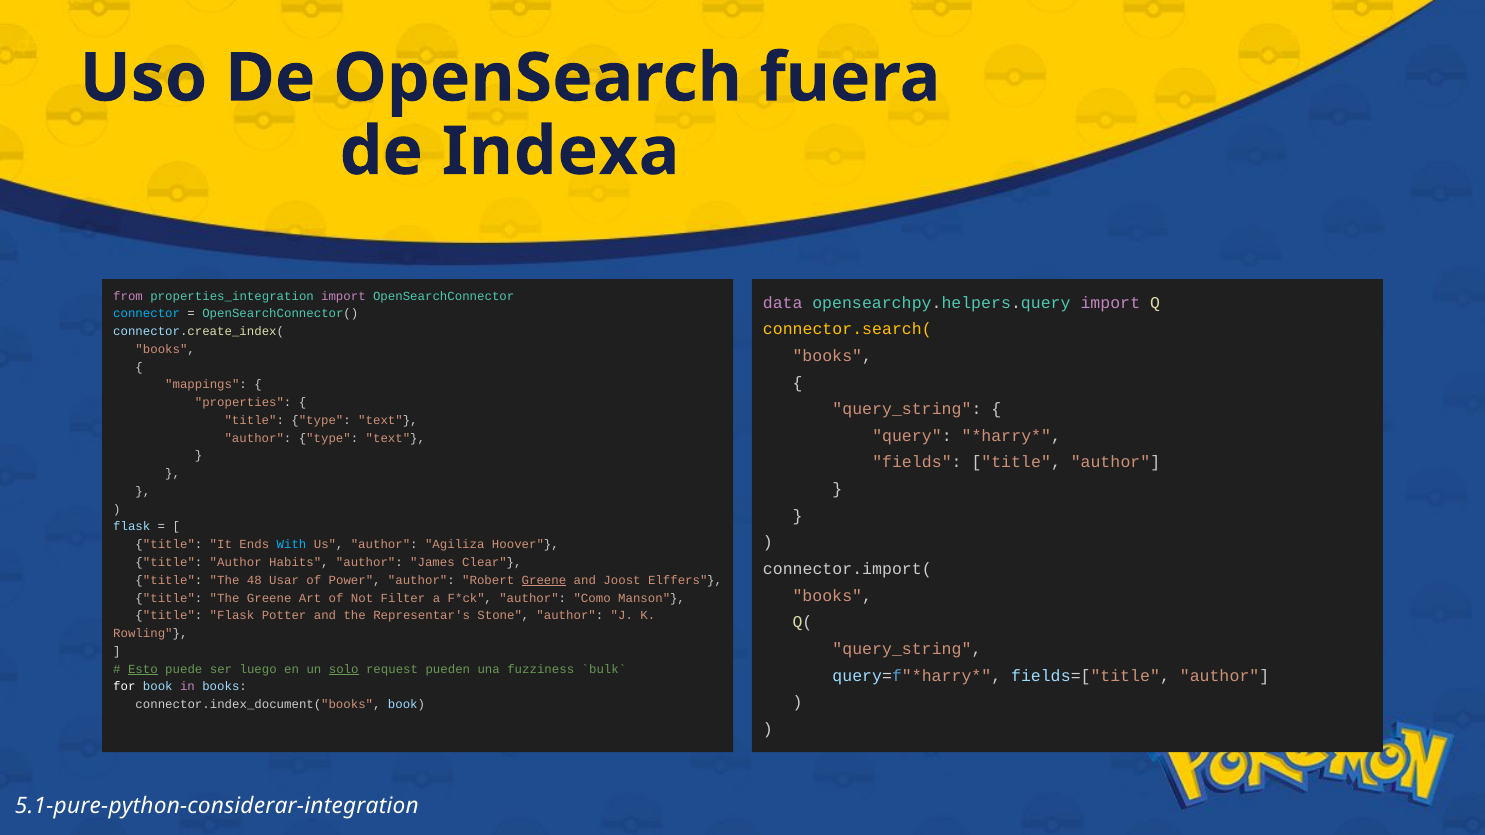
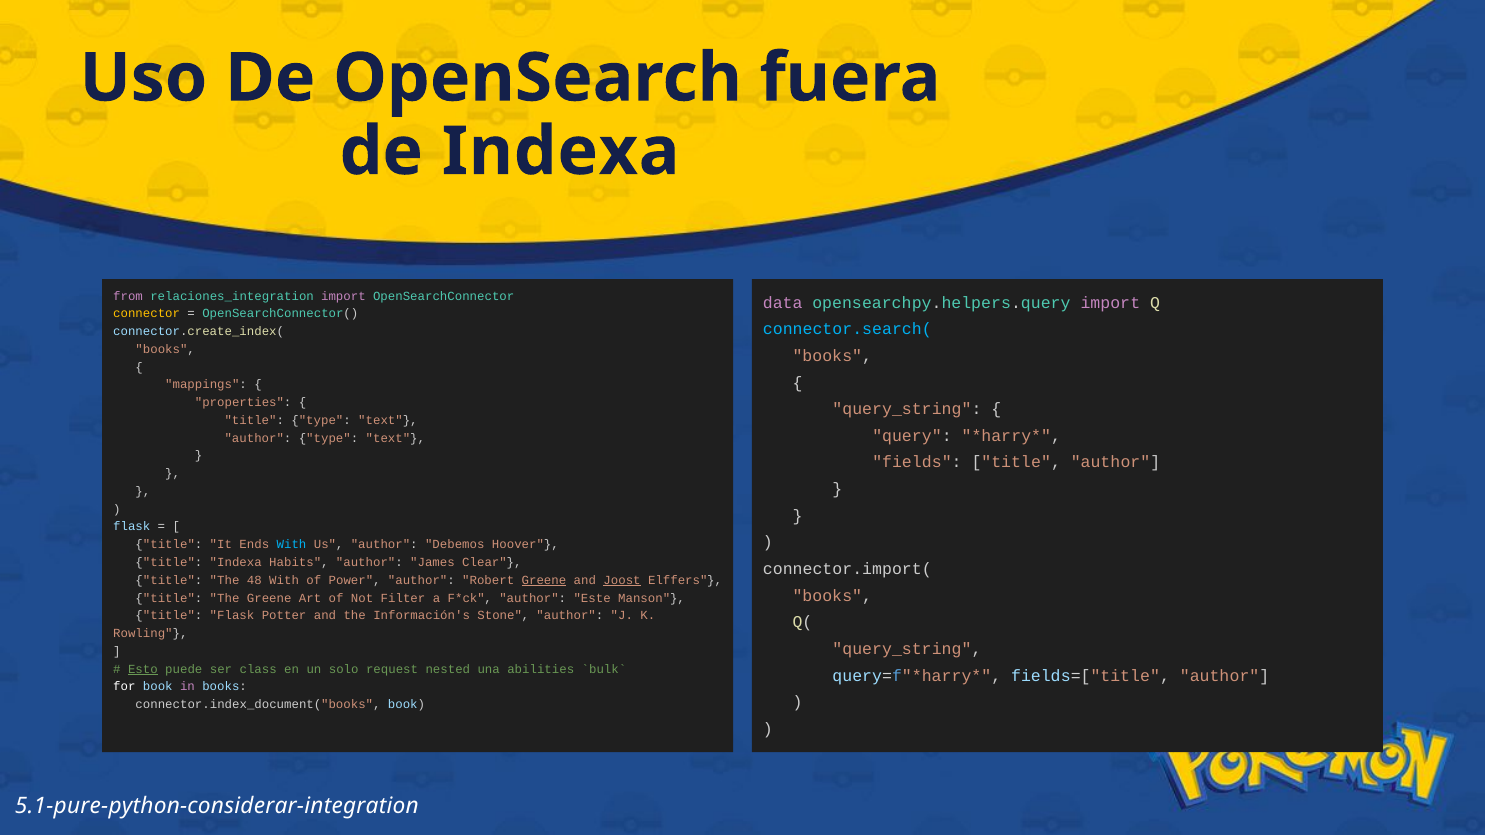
properties_integration: properties_integration -> relaciones_integration
connector colour: light blue -> yellow
connector.search( colour: yellow -> light blue
Agiliza: Agiliza -> Debemos
Author at (236, 563): Author -> Indexa
48 Usar: Usar -> With
Joost underline: none -> present
Como: Como -> Este
Representar's: Representar's -> Información's
luego: luego -> class
solo underline: present -> none
pueden: pueden -> nested
fuzziness: fuzziness -> abilities
